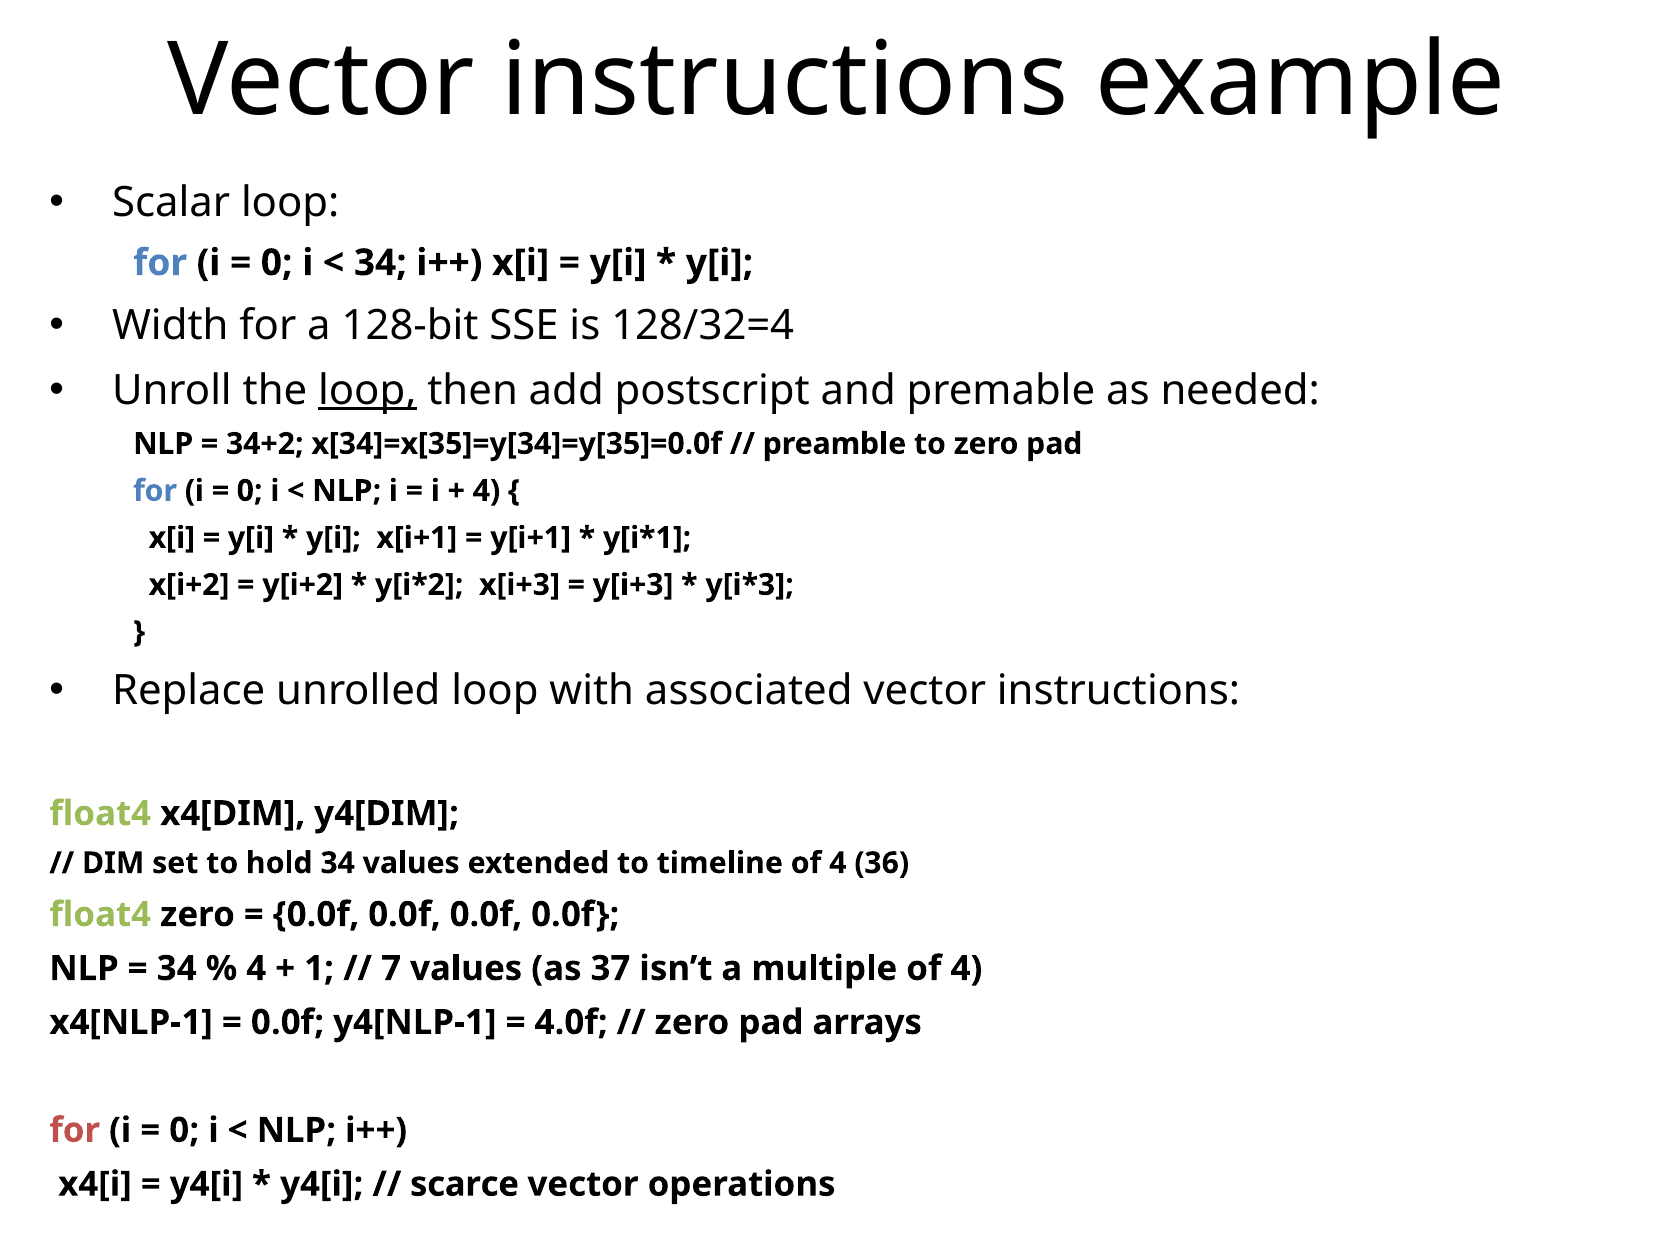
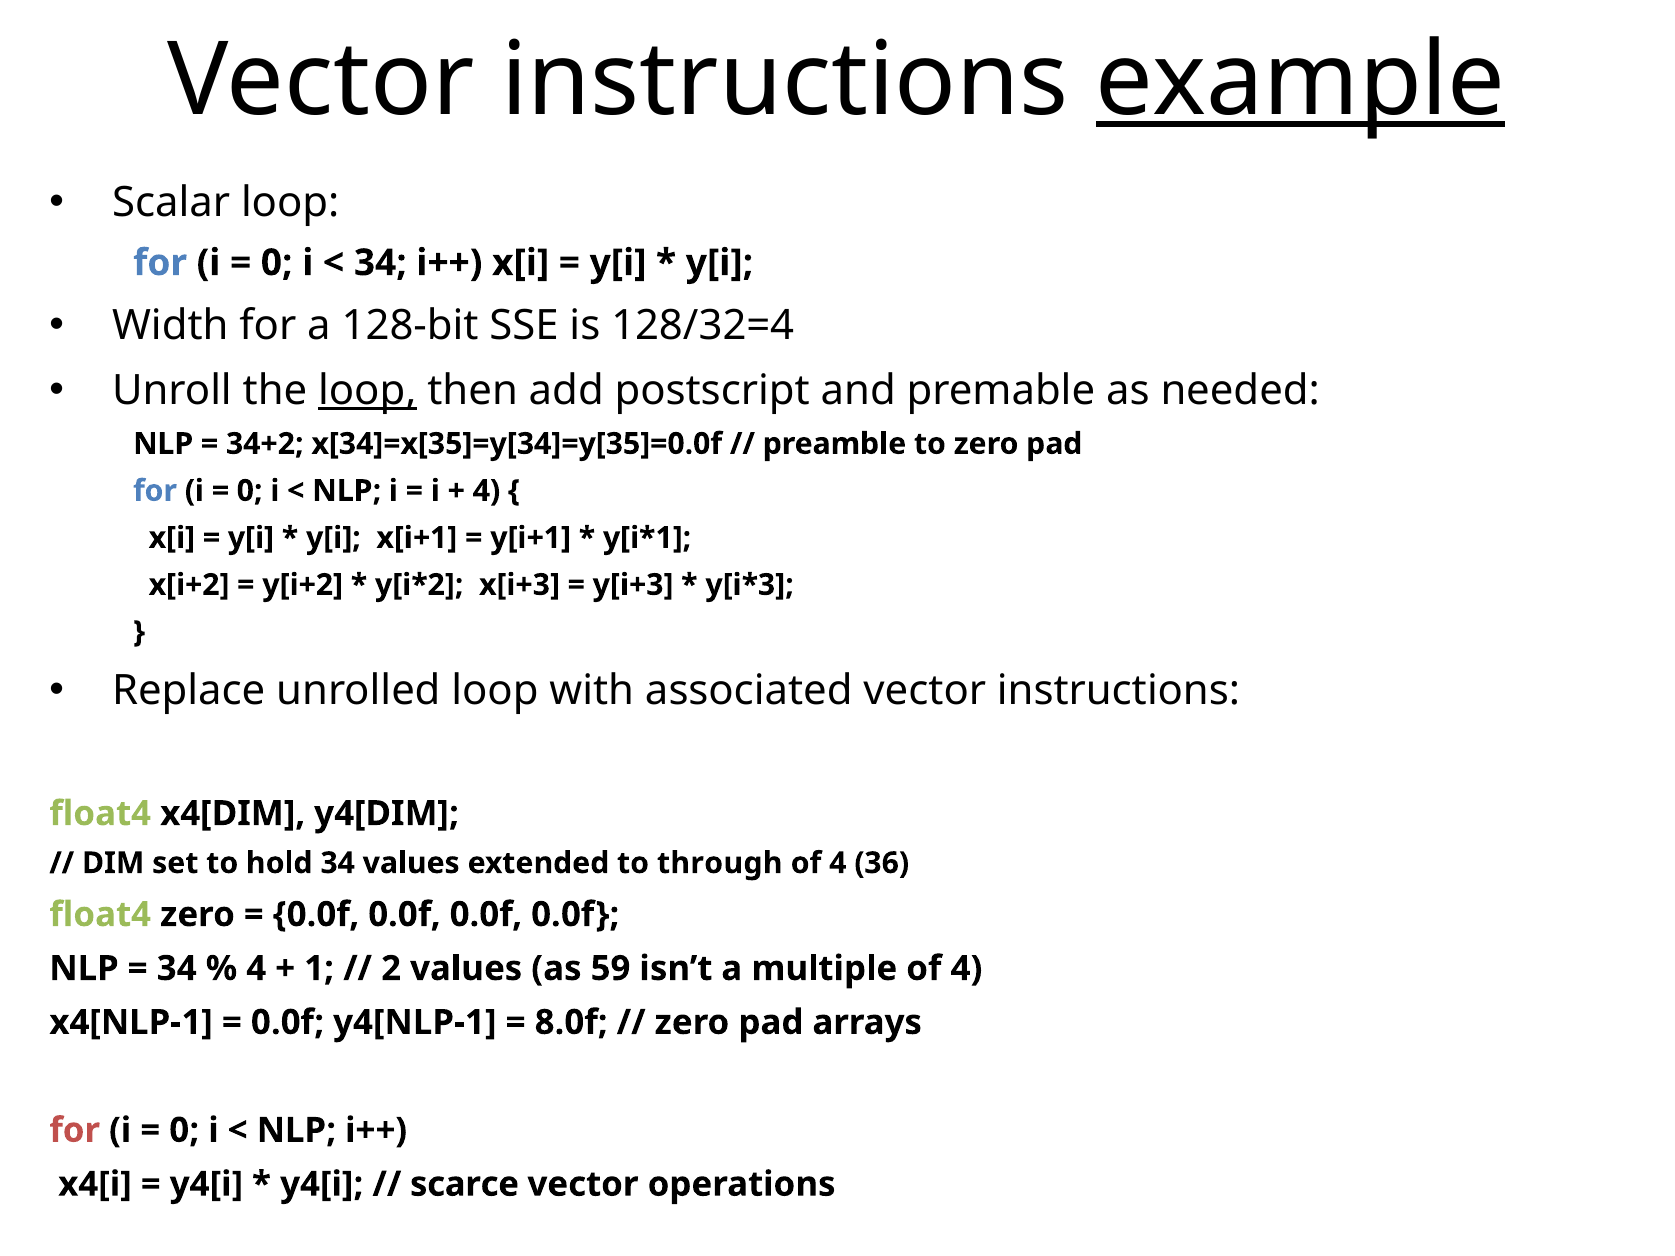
example underline: none -> present
timeline: timeline -> through
7: 7 -> 2
37: 37 -> 59
4.0f: 4.0f -> 8.0f
